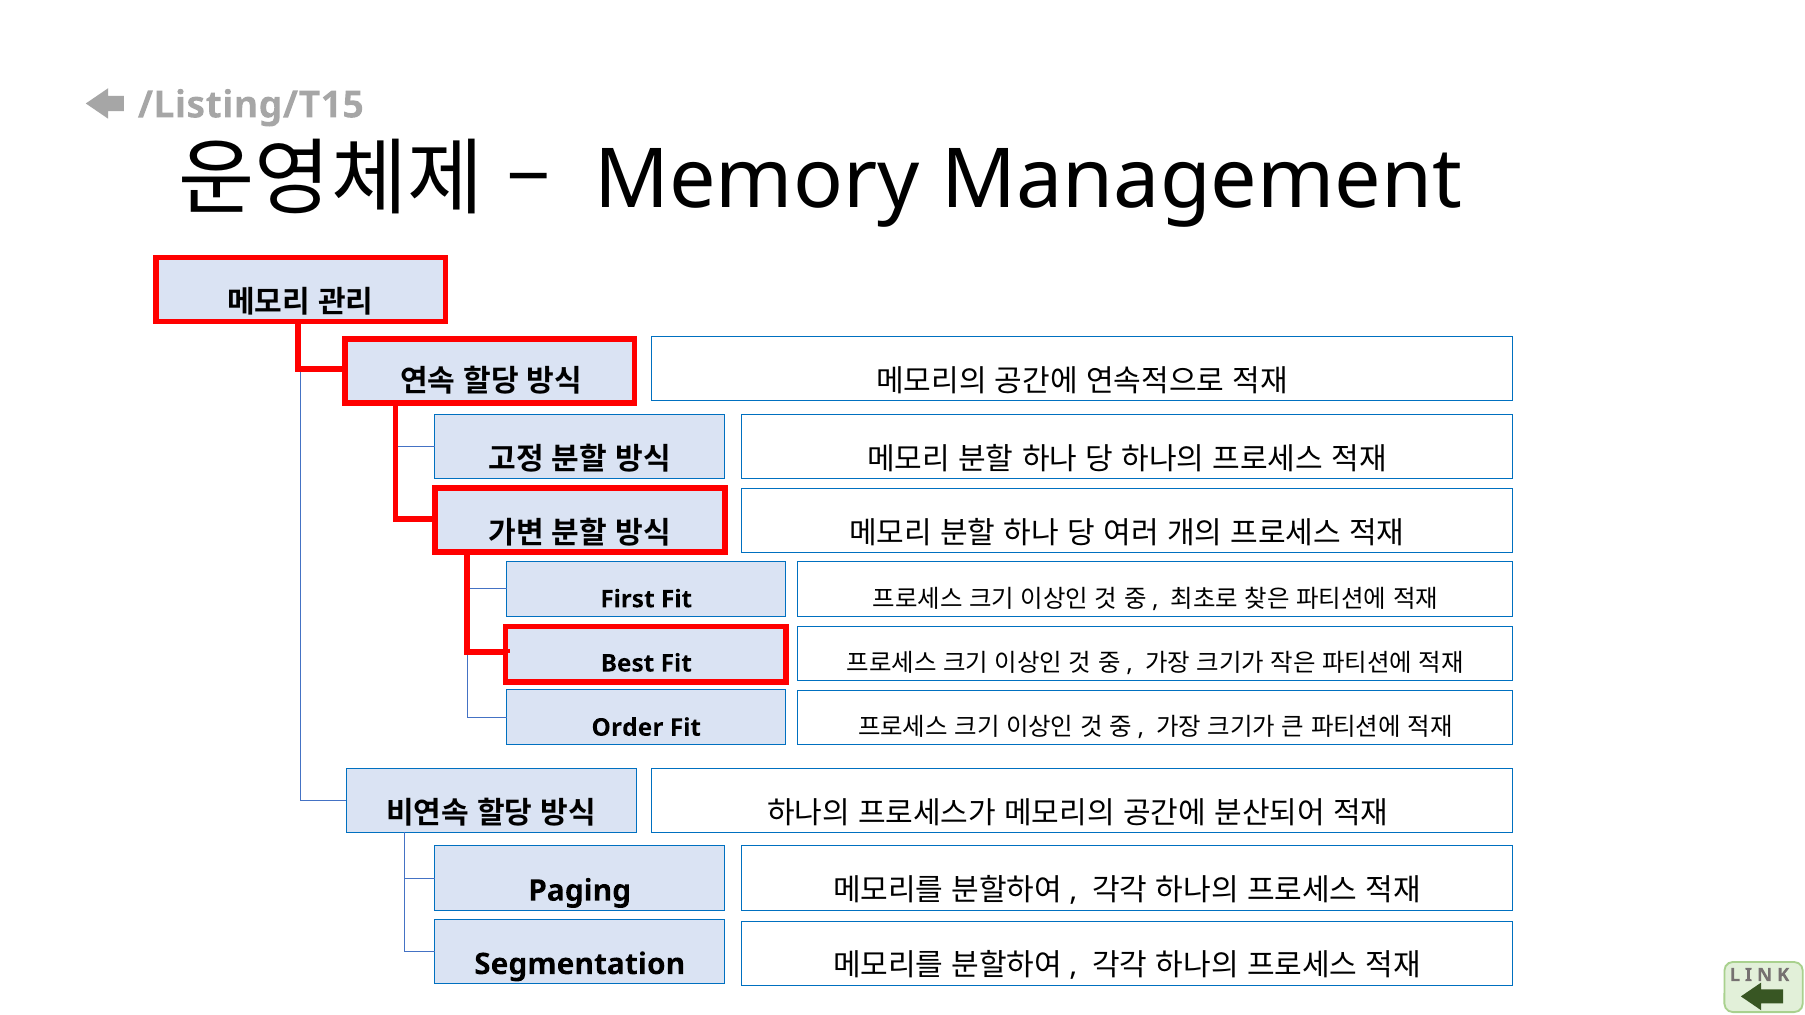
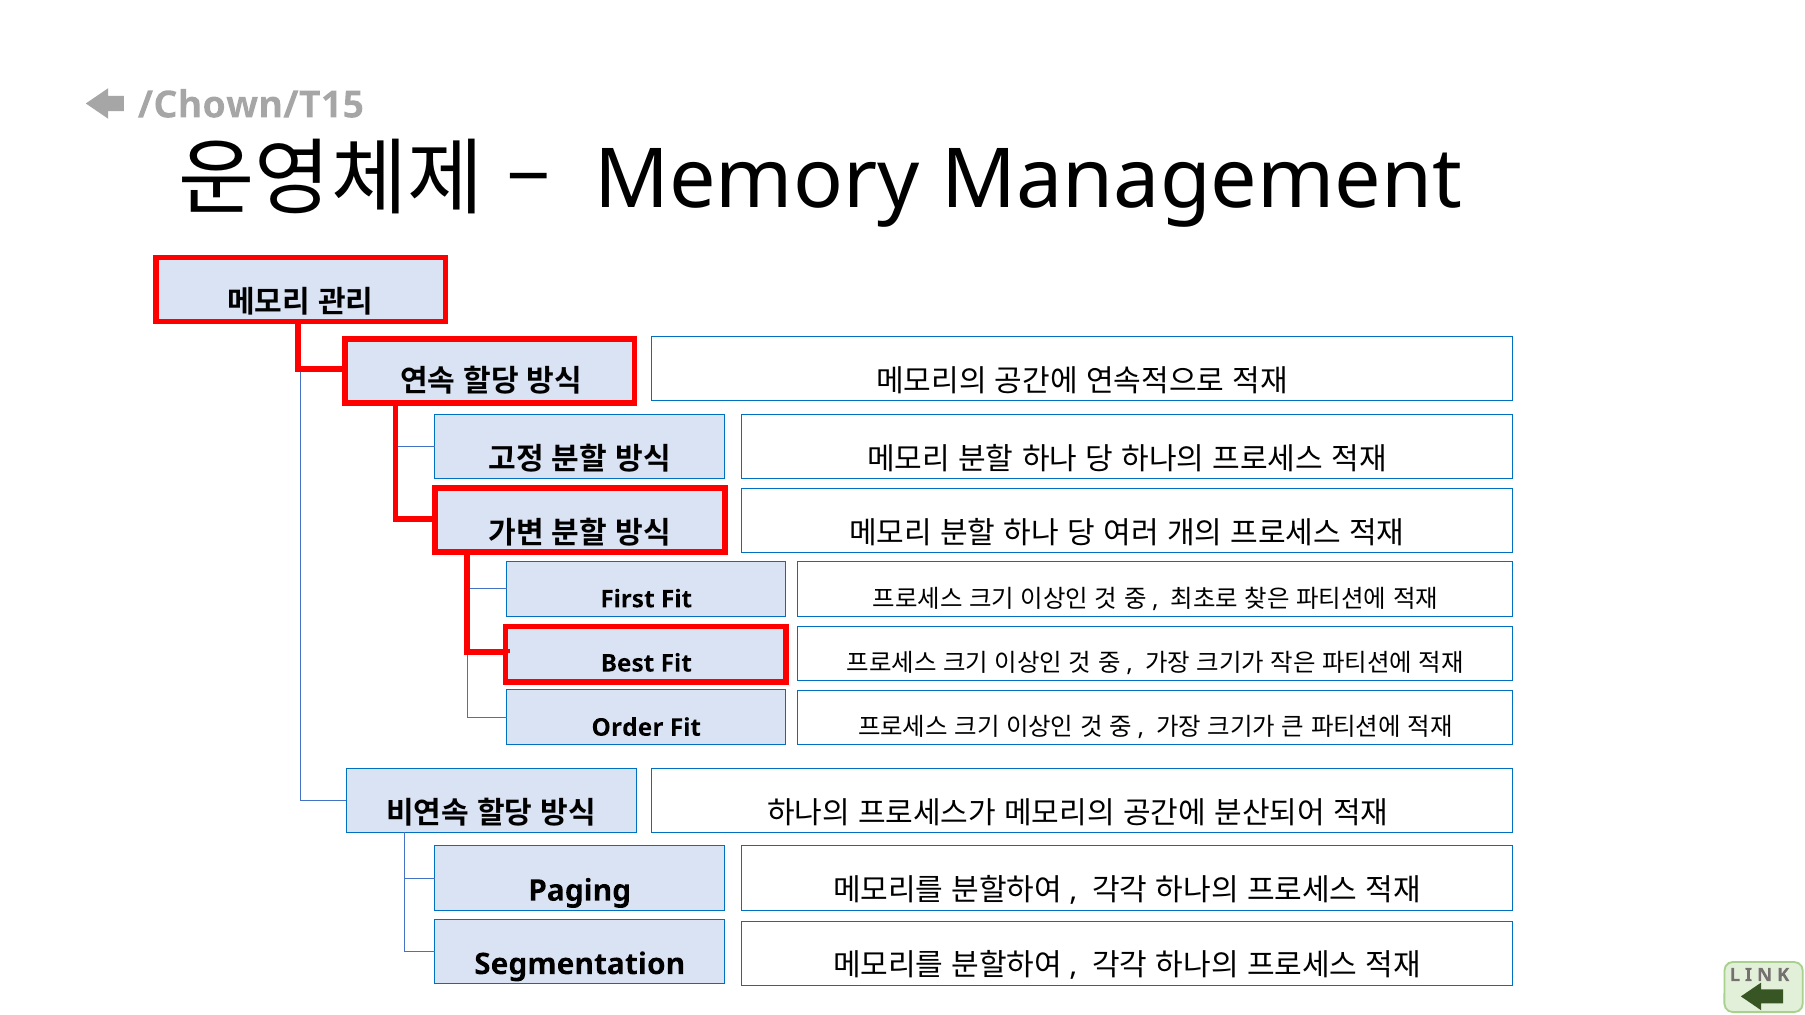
/Listing/T15: /Listing/T15 -> /Chown/T15
